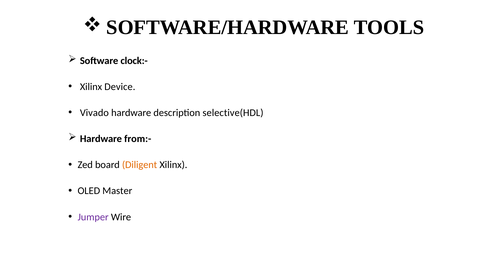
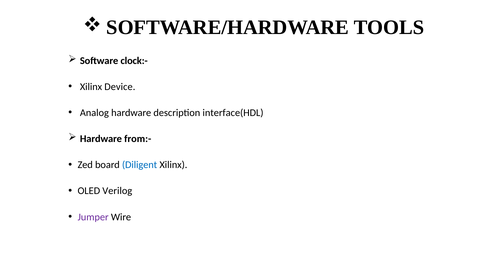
Vivado: Vivado -> Analog
selective(HDL: selective(HDL -> interface(HDL
Diligent colour: orange -> blue
Master: Master -> Verilog
